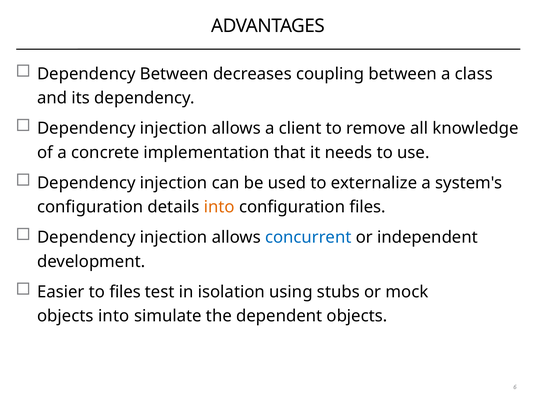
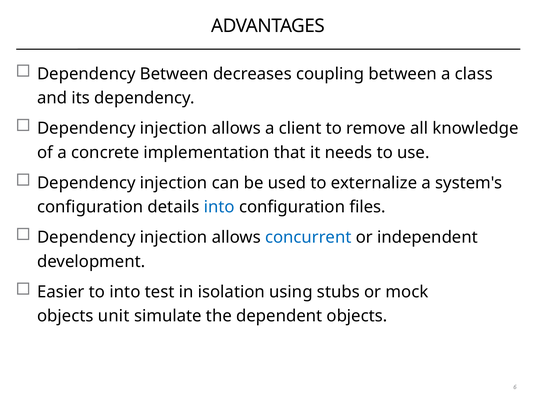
into at (219, 207) colour: orange -> blue
to files: files -> into
objects into: into -> unit
